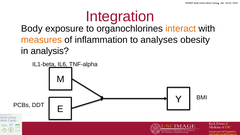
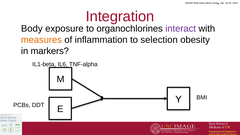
interact colour: orange -> purple
analyses: analyses -> selection
analysis: analysis -> markers
